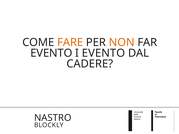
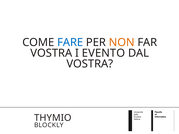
FARE colour: orange -> blue
EVENTO at (51, 53): EVENTO -> VOSTRA
CADERE at (90, 64): CADERE -> VOSTRA
NASTRO: NASTRO -> THYMIO
